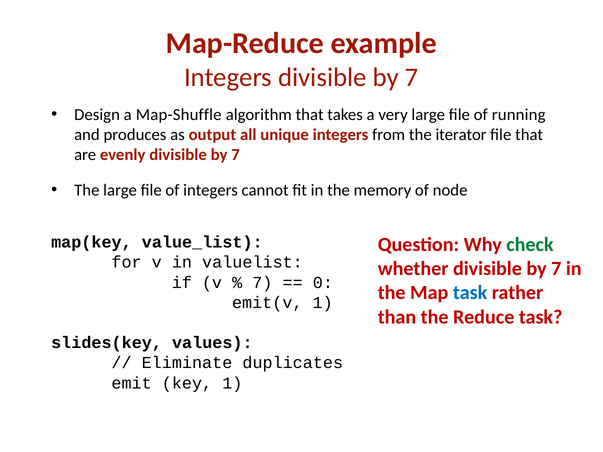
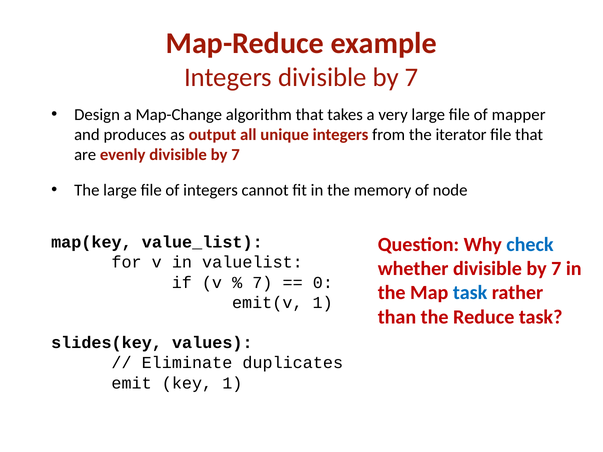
Map-Shuffle: Map-Shuffle -> Map-Change
running: running -> mapper
check colour: green -> blue
